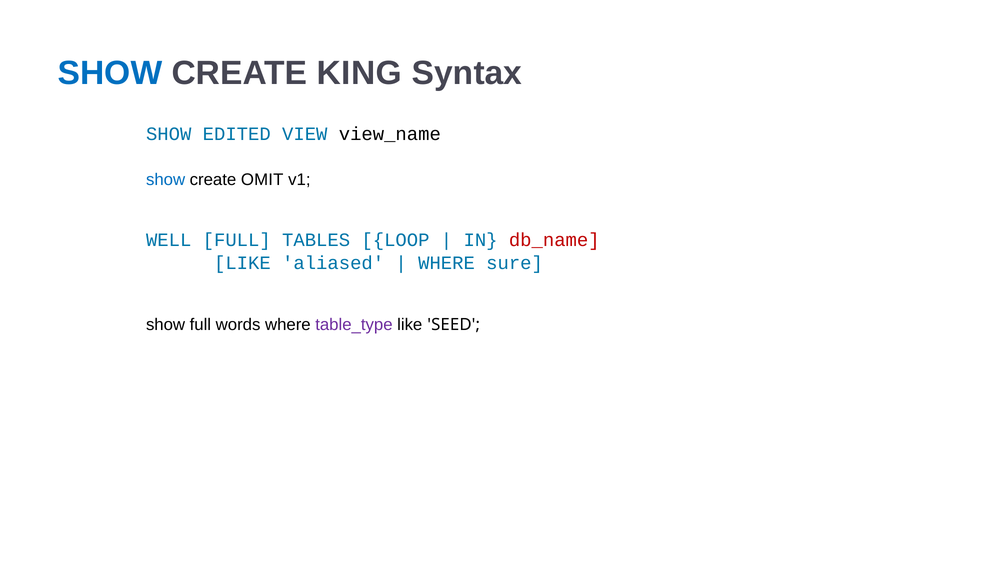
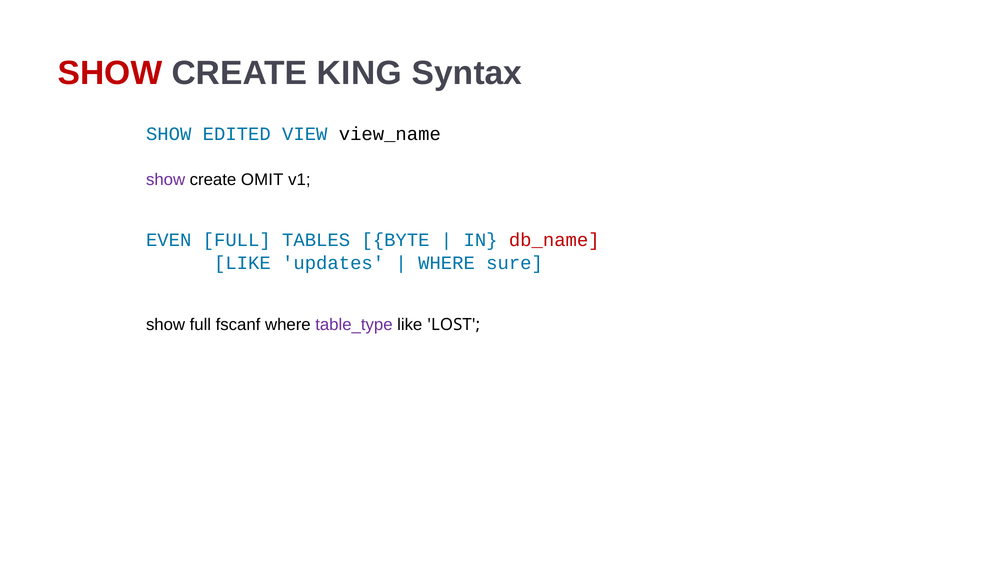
SHOW at (110, 73) colour: blue -> red
show at (166, 180) colour: blue -> purple
WELL: WELL -> EVEN
LOOP: LOOP -> BYTE
aliased: aliased -> updates
words: words -> fscanf
SEED: SEED -> LOST
